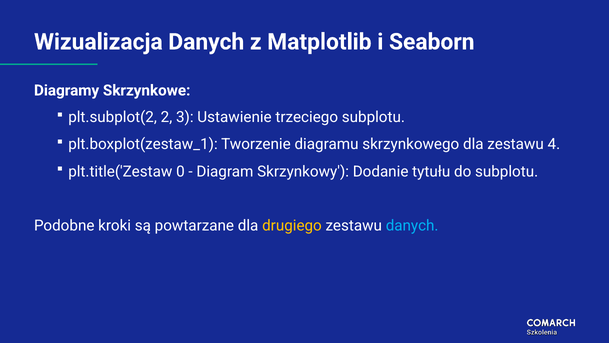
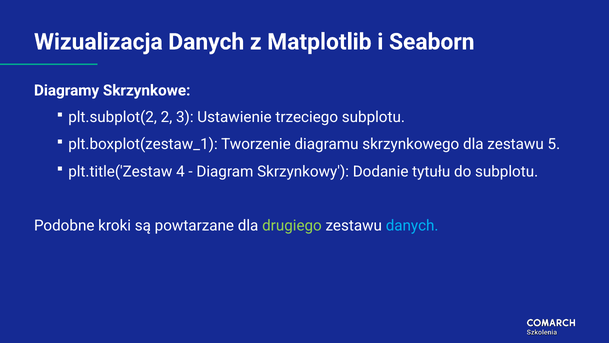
4: 4 -> 5
0: 0 -> 4
drugiego colour: yellow -> light green
